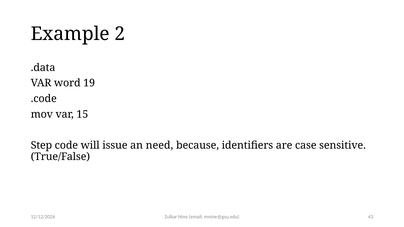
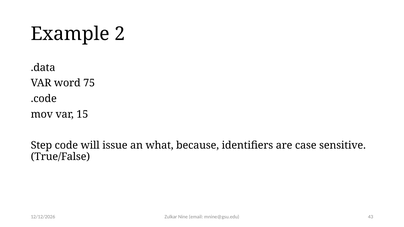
19: 19 -> 75
need: need -> what
